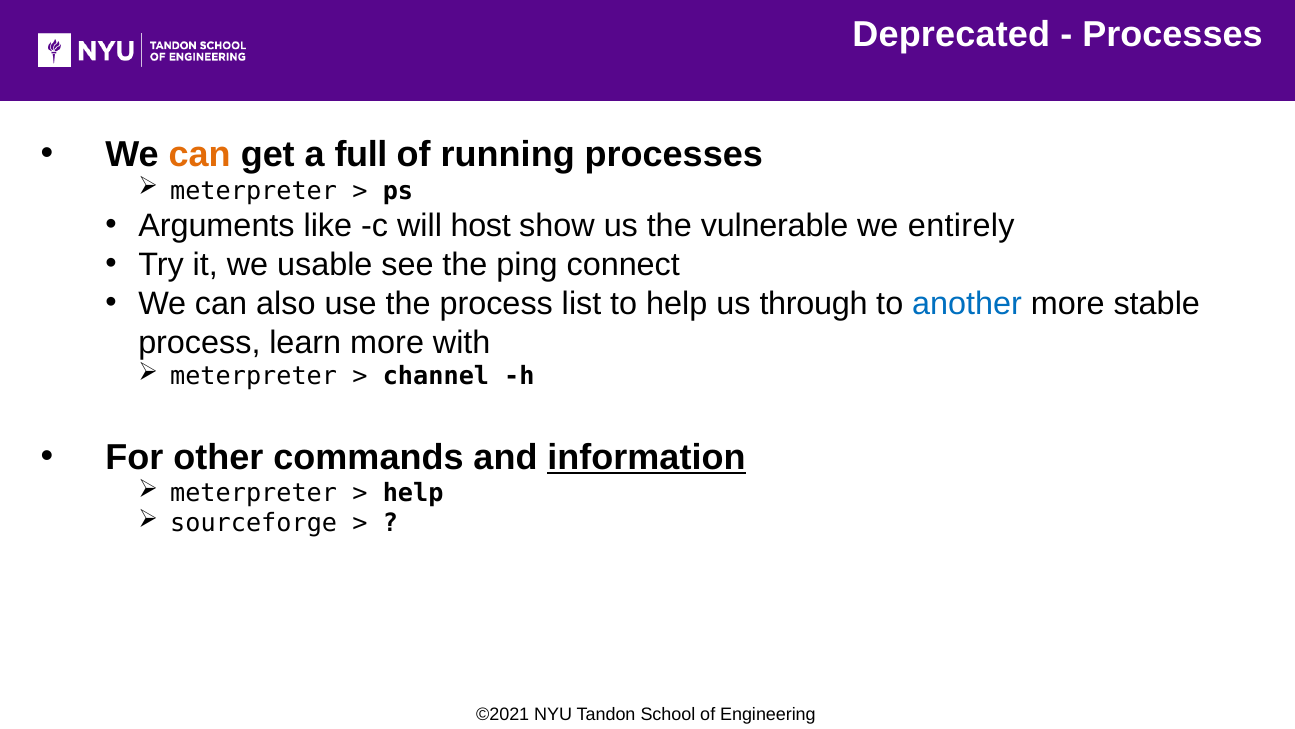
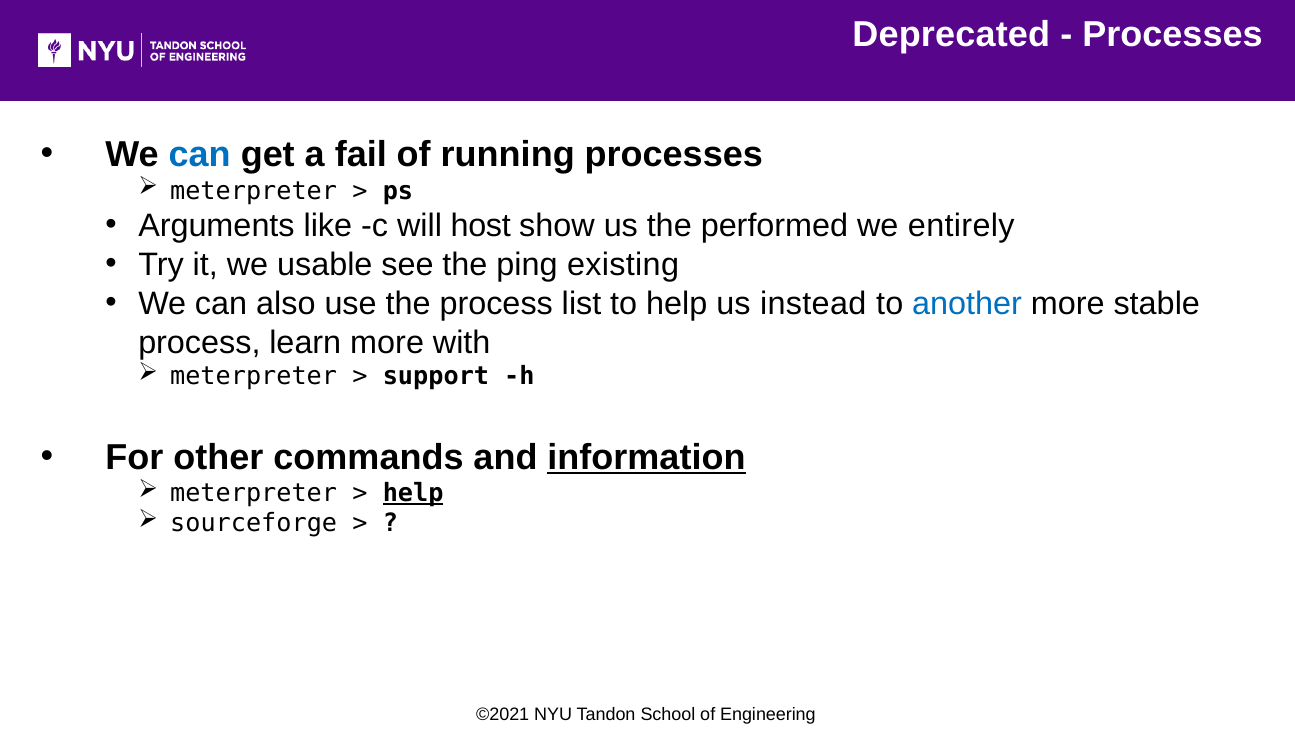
can at (200, 155) colour: orange -> blue
full: full -> fail
vulnerable: vulnerable -> performed
connect: connect -> existing
through: through -> instead
channel: channel -> support
help at (413, 493) underline: none -> present
